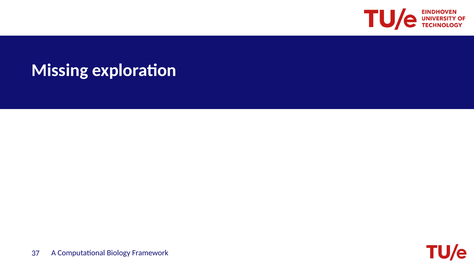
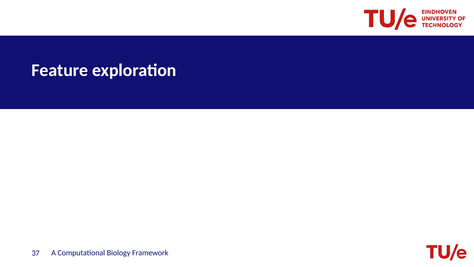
Missing: Missing -> Feature
